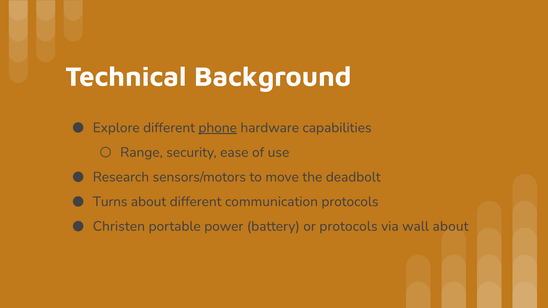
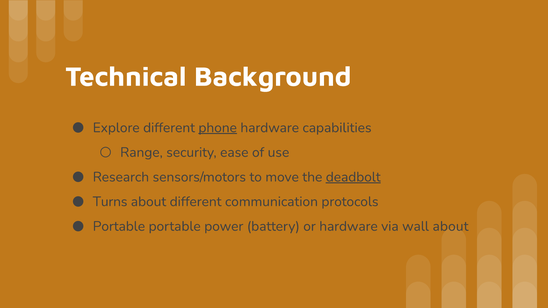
deadbolt underline: none -> present
Christen at (119, 226): Christen -> Portable
or protocols: protocols -> hardware
